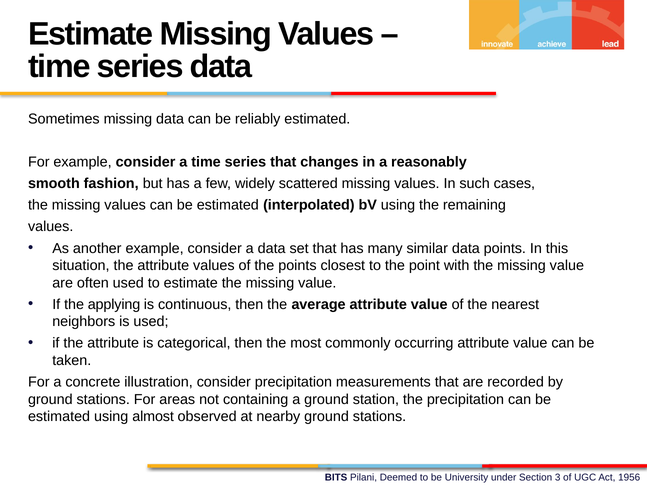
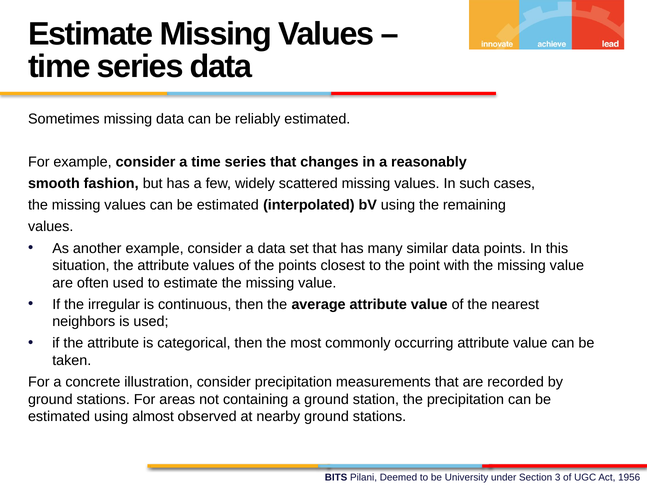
applying: applying -> irregular
